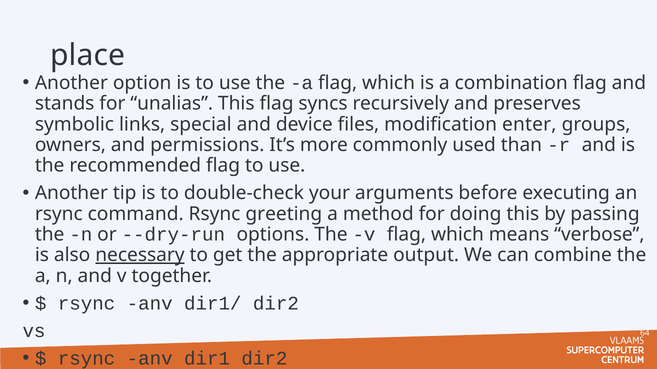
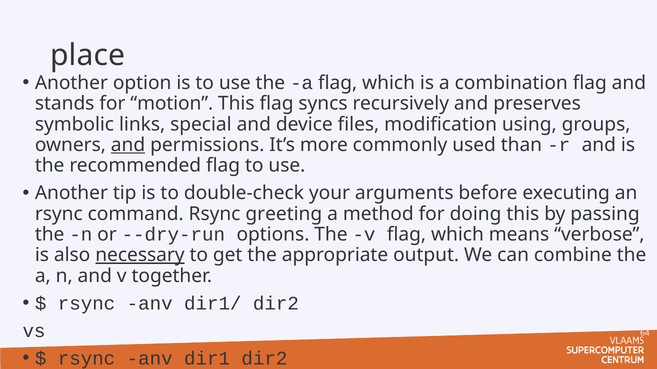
unalias: unalias -> motion
enter: enter -> using
and at (128, 145) underline: none -> present
